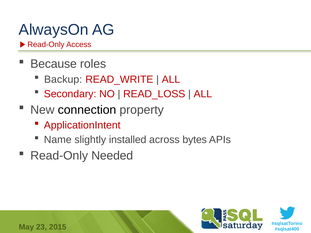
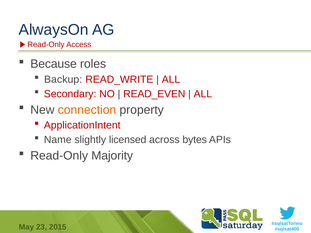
READ_LOSS: READ_LOSS -> READ_EVEN
connection colour: black -> orange
installed: installed -> licensed
Needed: Needed -> Majority
